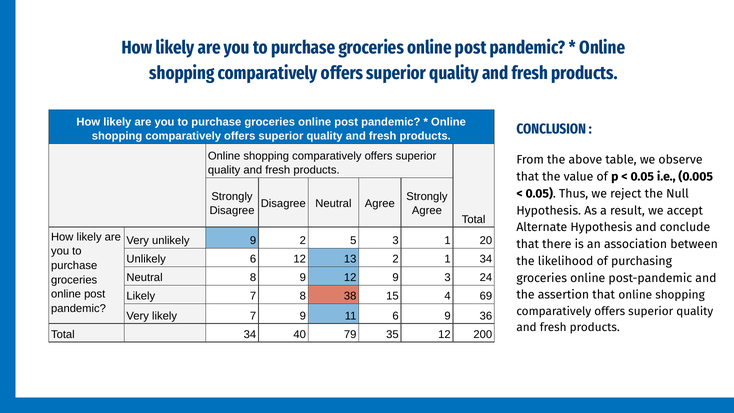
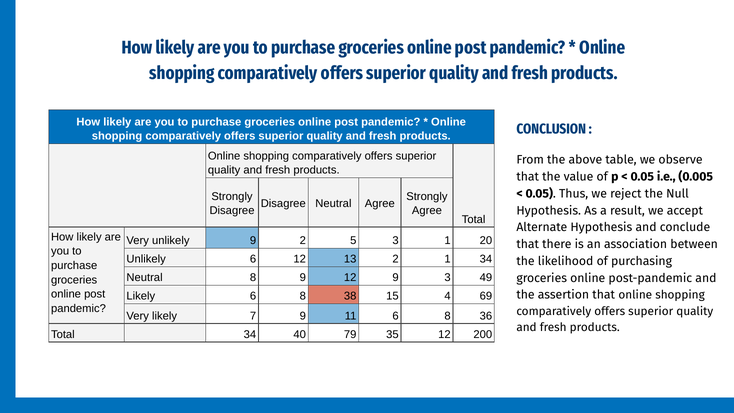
24: 24 -> 49
7 at (253, 296): 7 -> 6
11 6 9: 9 -> 8
